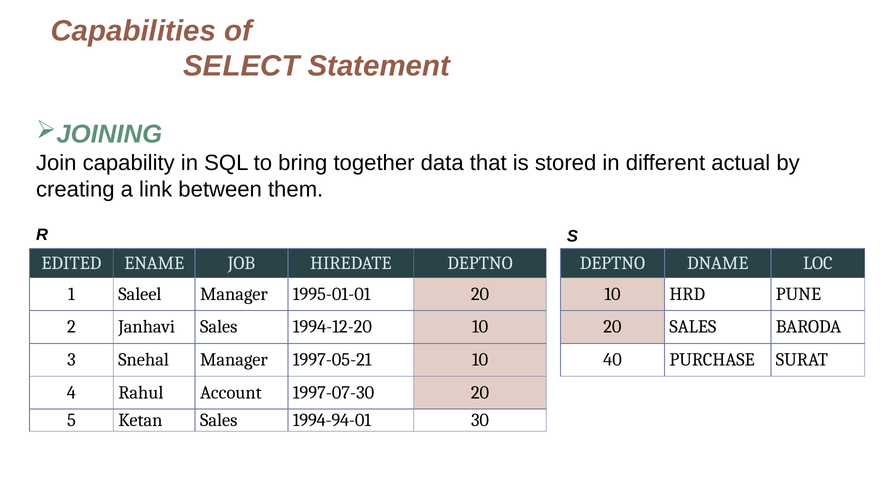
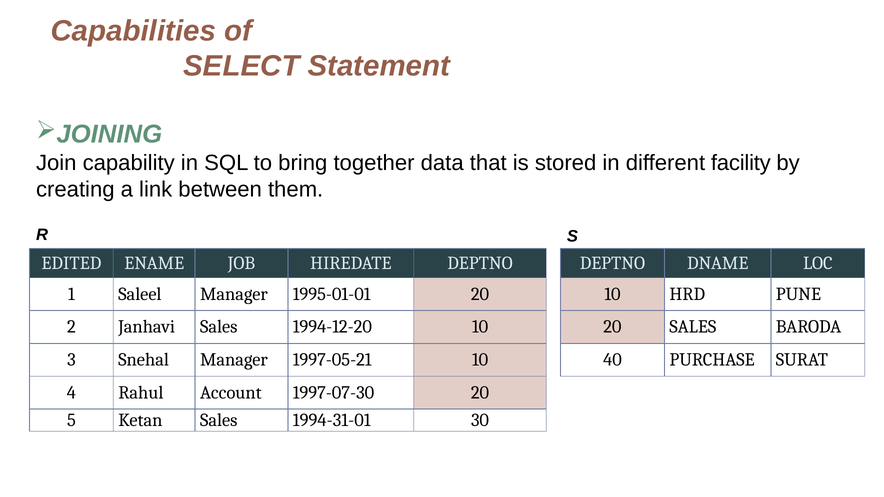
actual: actual -> facility
1994-94-01: 1994-94-01 -> 1994-31-01
